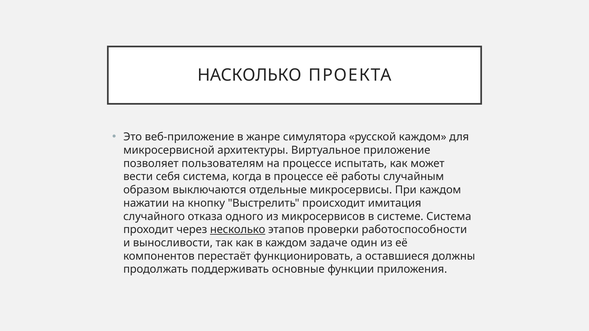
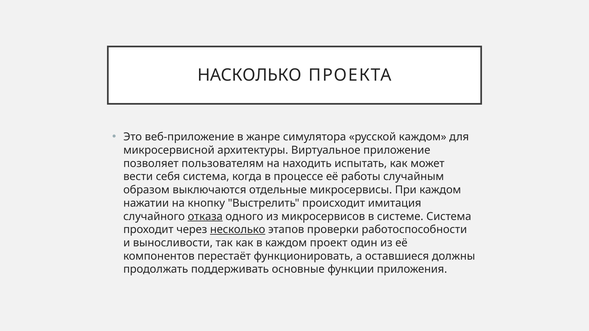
на процессе: процессе -> находить
отказа underline: none -> present
задаче: задаче -> проект
